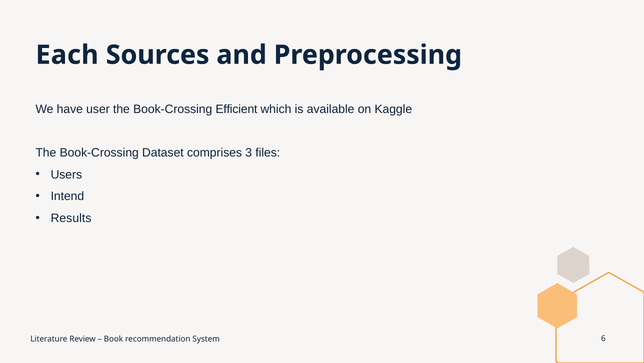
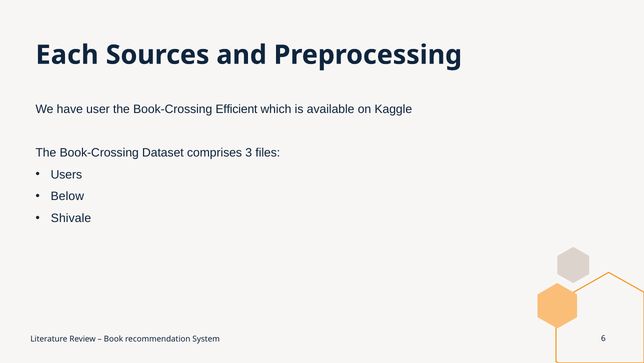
Intend: Intend -> Below
Results: Results -> Shivale
